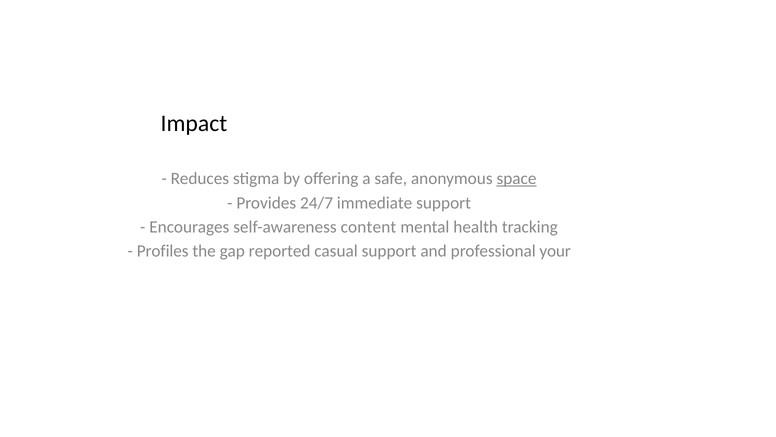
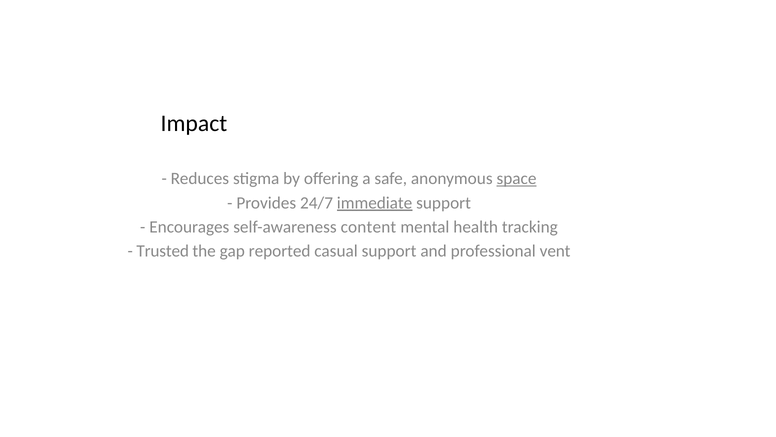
immediate underline: none -> present
Profiles: Profiles -> Trusted
your: your -> vent
